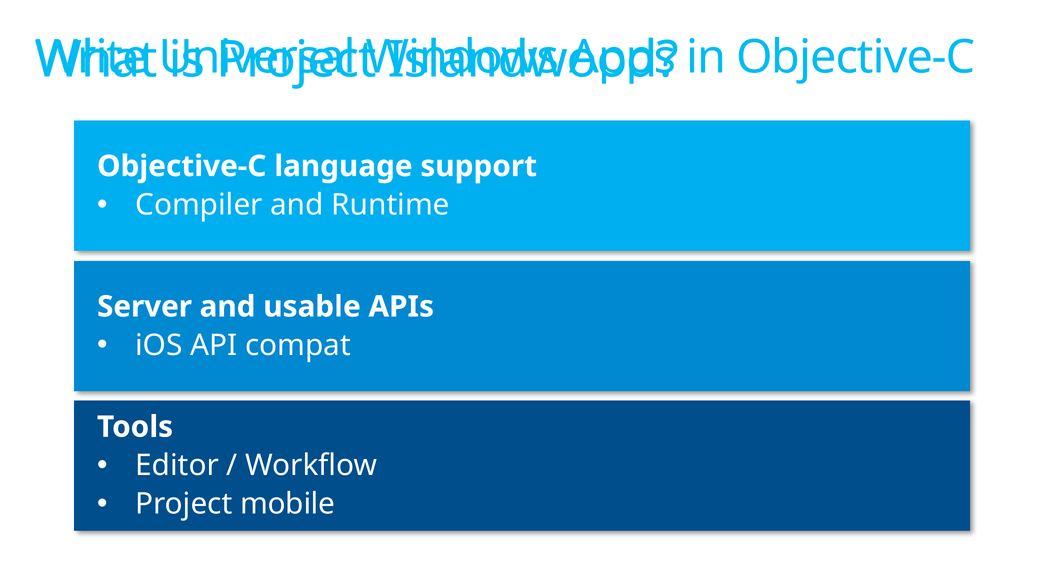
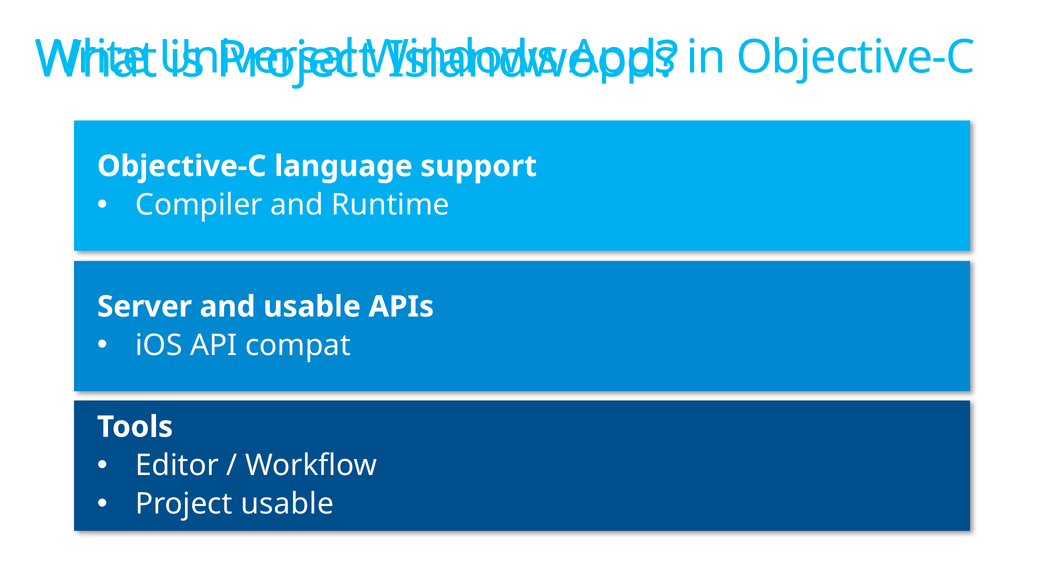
Project mobile: mobile -> usable
